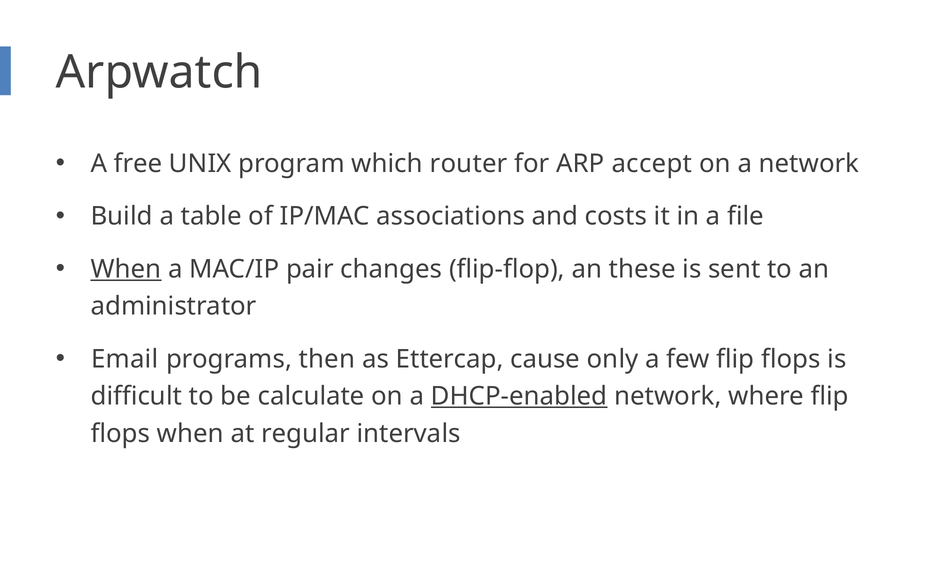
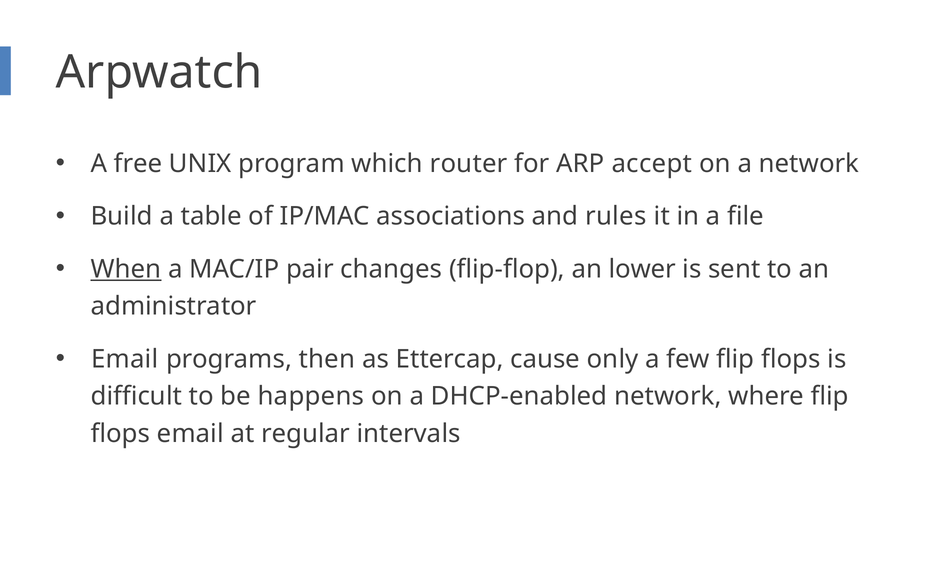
costs: costs -> rules
these: these -> lower
calculate: calculate -> happens
DHCP-enabled underline: present -> none
flops when: when -> email
